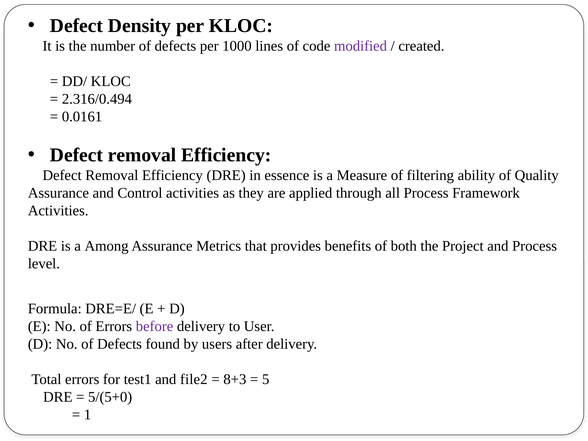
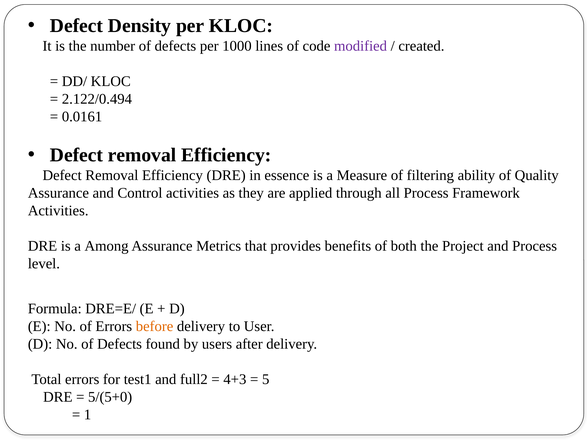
2.316/0.494: 2.316/0.494 -> 2.122/0.494
before colour: purple -> orange
file2: file2 -> full2
8+3: 8+3 -> 4+3
